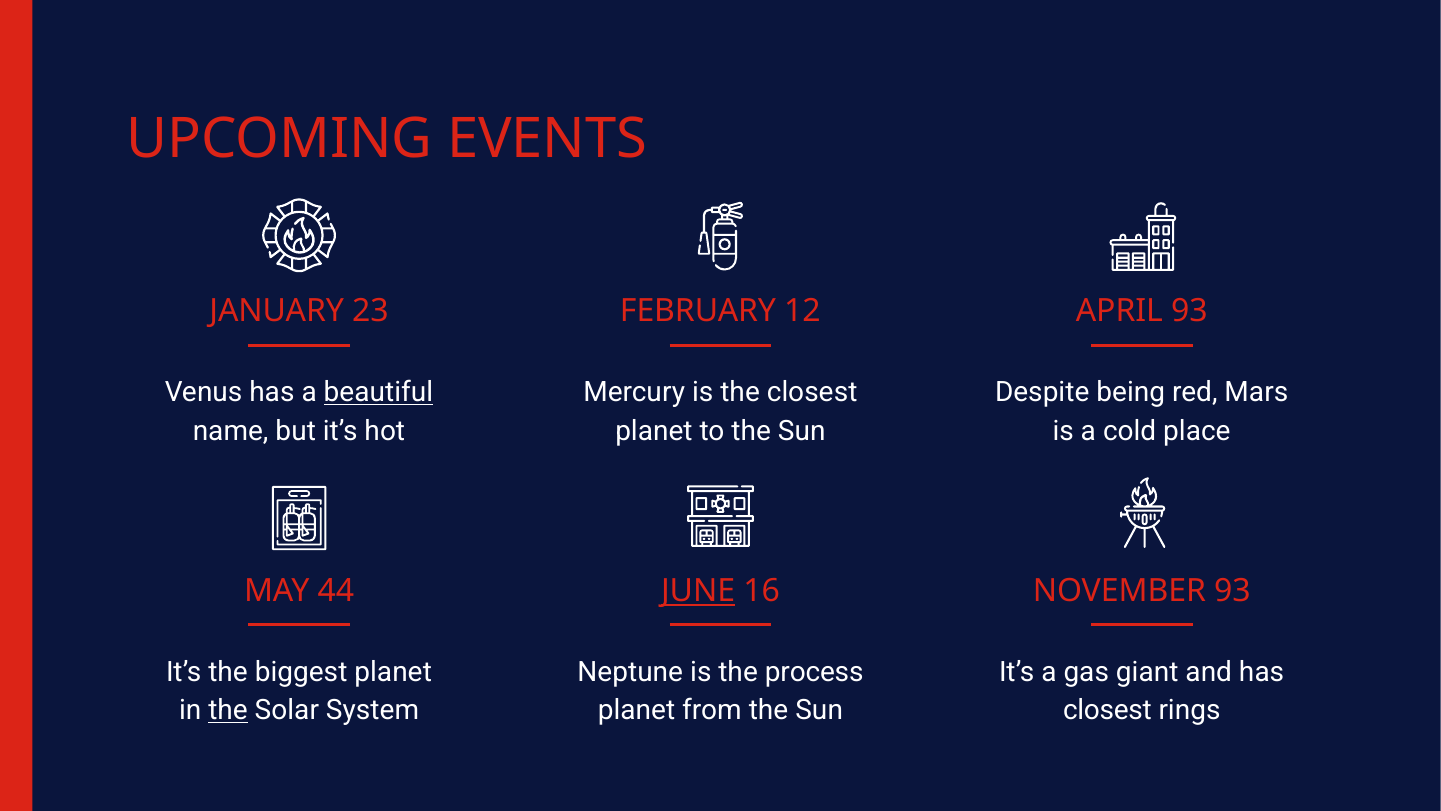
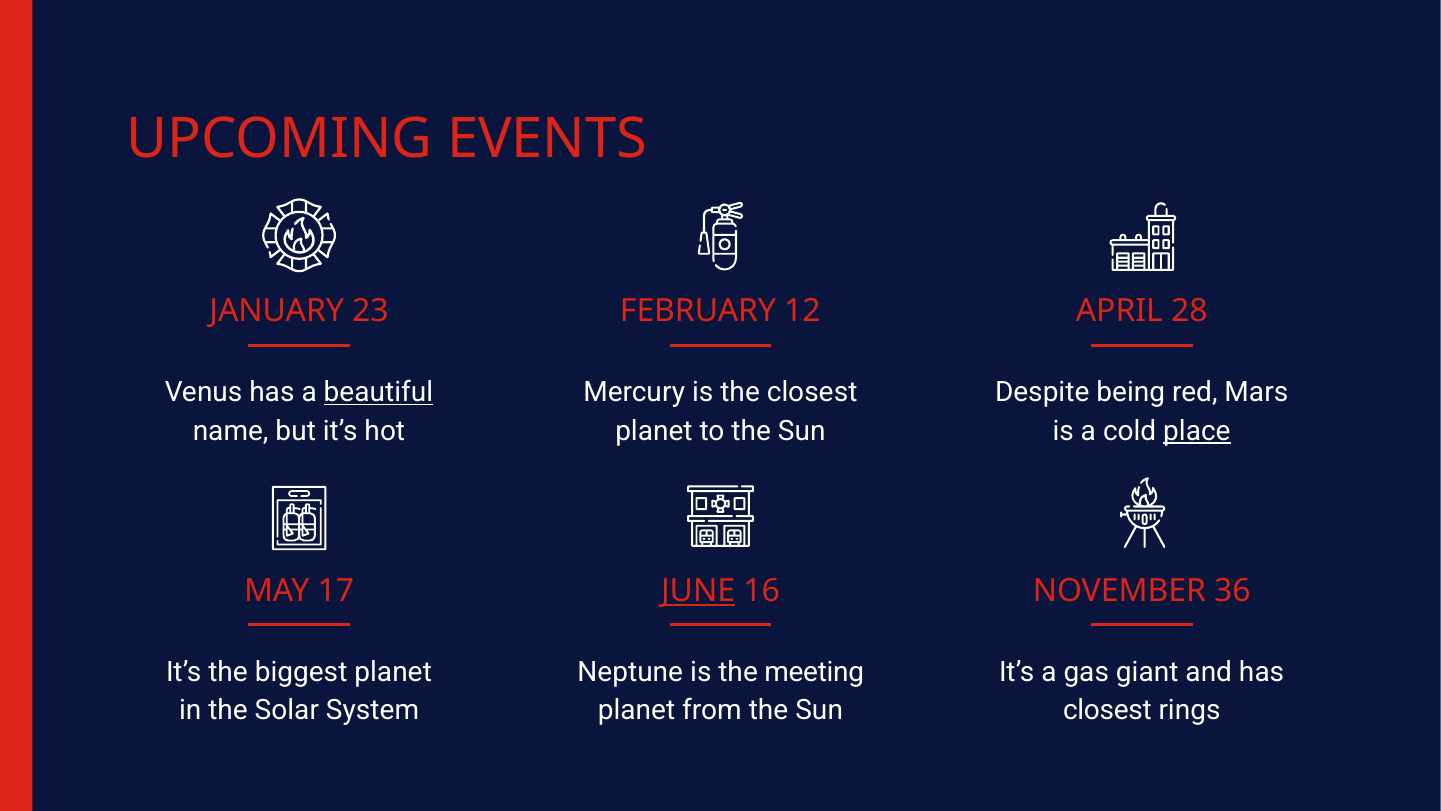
APRIL 93: 93 -> 28
place underline: none -> present
44: 44 -> 17
NOVEMBER 93: 93 -> 36
process: process -> meeting
the at (228, 710) underline: present -> none
